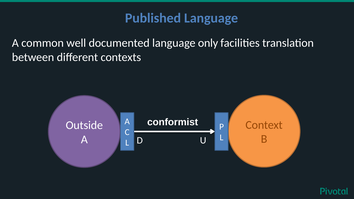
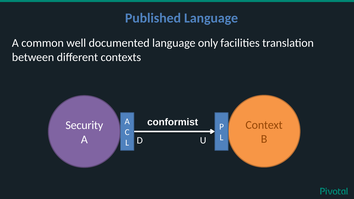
Outside: Outside -> Security
